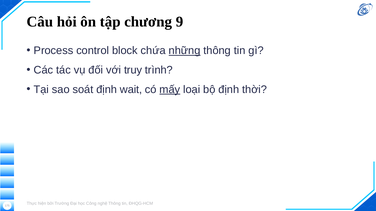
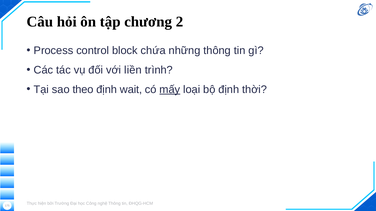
9: 9 -> 2
những underline: present -> none
truy: truy -> liền
soát: soát -> theo
